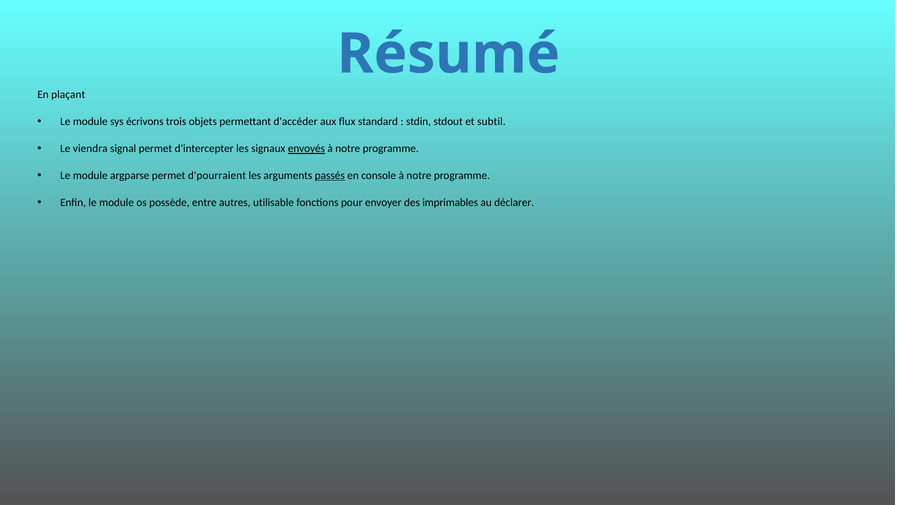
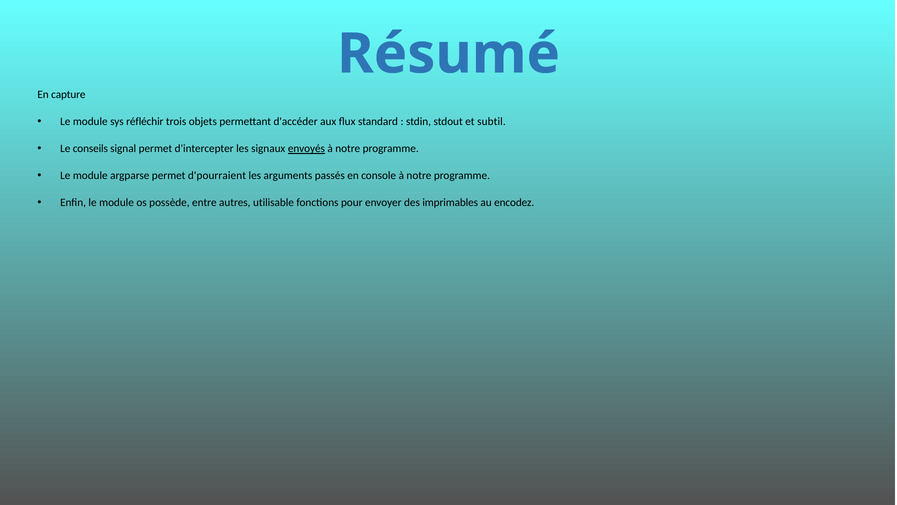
plaçant: plaçant -> capture
écrivons: écrivons -> réfléchir
viendra: viendra -> conseils
passés underline: present -> none
déclarer: déclarer -> encodez
